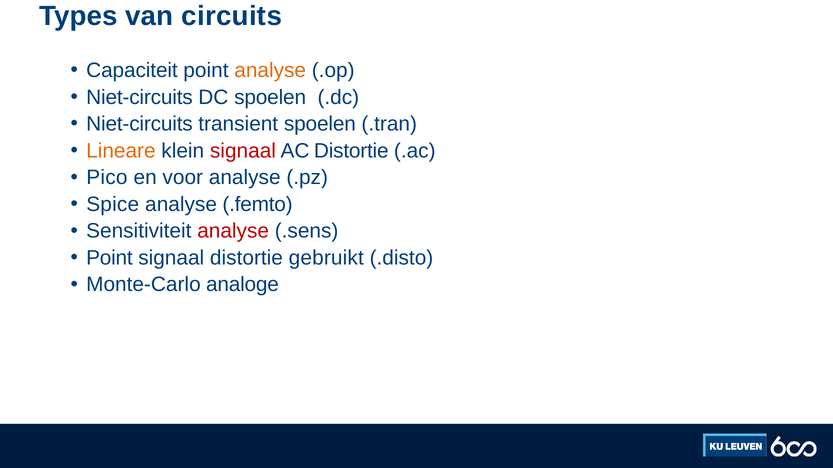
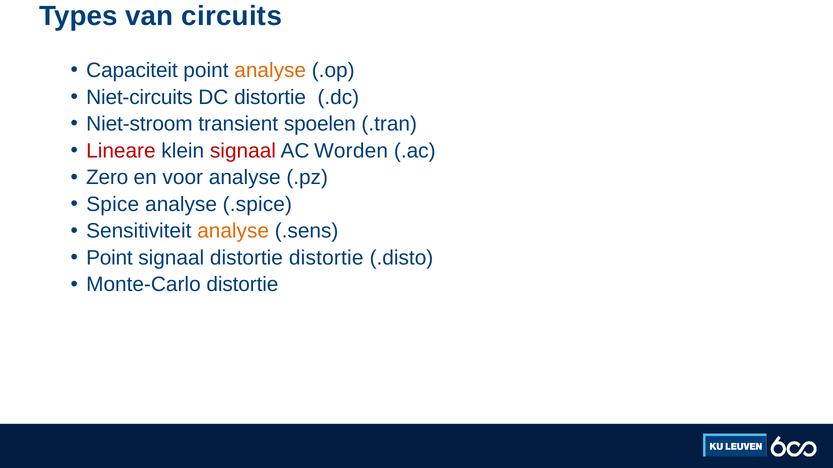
DC spoelen: spoelen -> distortie
Niet-circuits at (139, 124): Niet-circuits -> Niet-stroom
Lineare colour: orange -> red
AC Distortie: Distortie -> Worden
Pico: Pico -> Zero
.femto: .femto -> .spice
analyse at (233, 231) colour: red -> orange
distortie gebruikt: gebruikt -> distortie
Monte-Carlo analoge: analoge -> distortie
